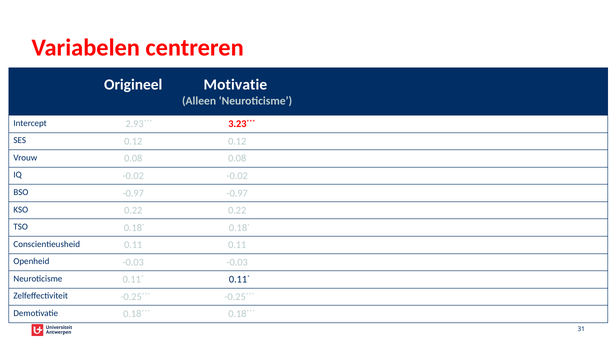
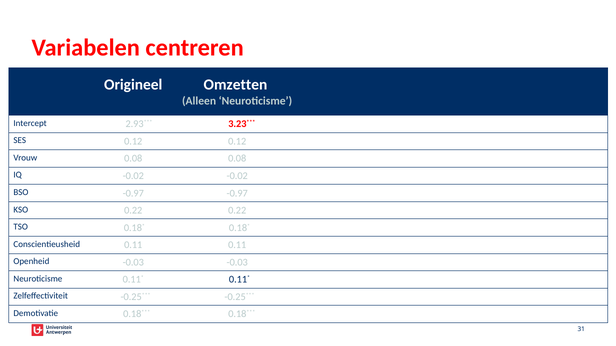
Motivatie: Motivatie -> Omzetten
